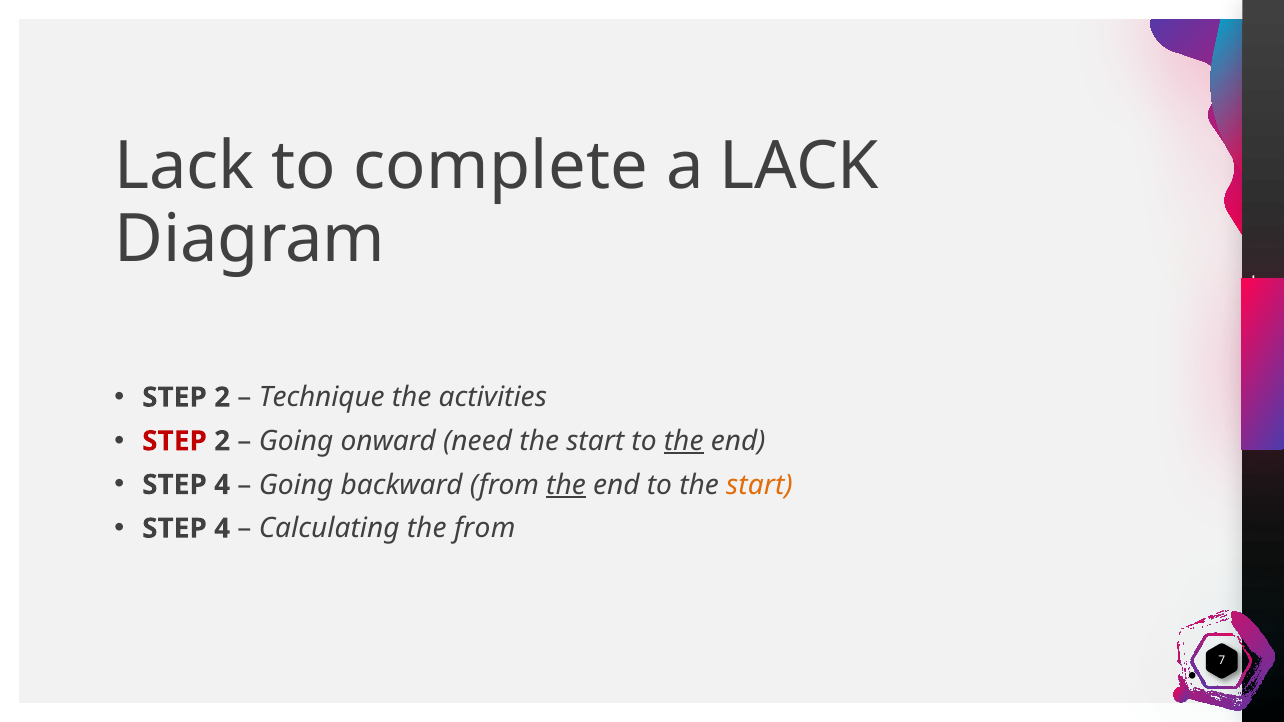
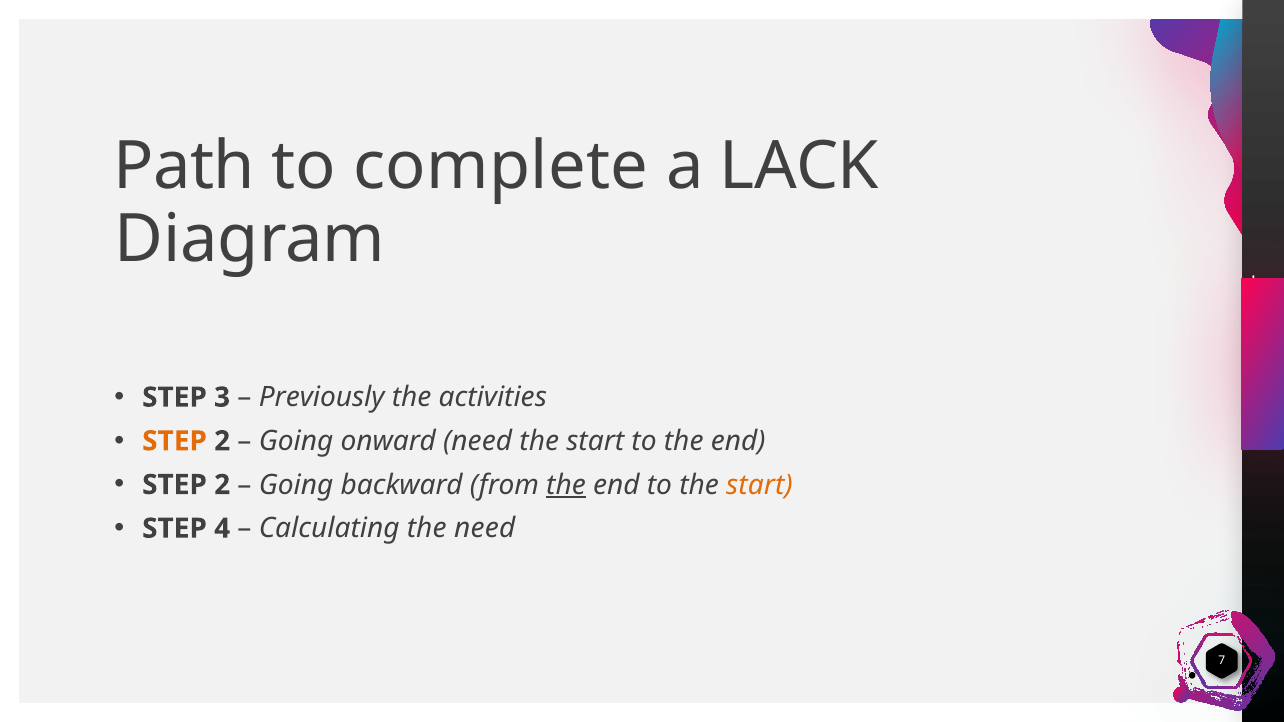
Lack at (184, 167): Lack -> Path
2 at (222, 397): 2 -> 3
Technique: Technique -> Previously
STEP at (175, 441) colour: red -> orange
the at (684, 441) underline: present -> none
4 at (222, 485): 4 -> 2
the from: from -> need
